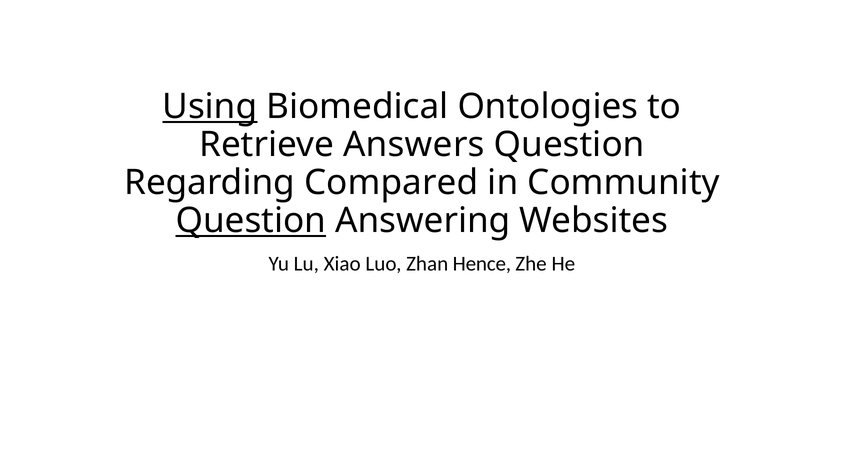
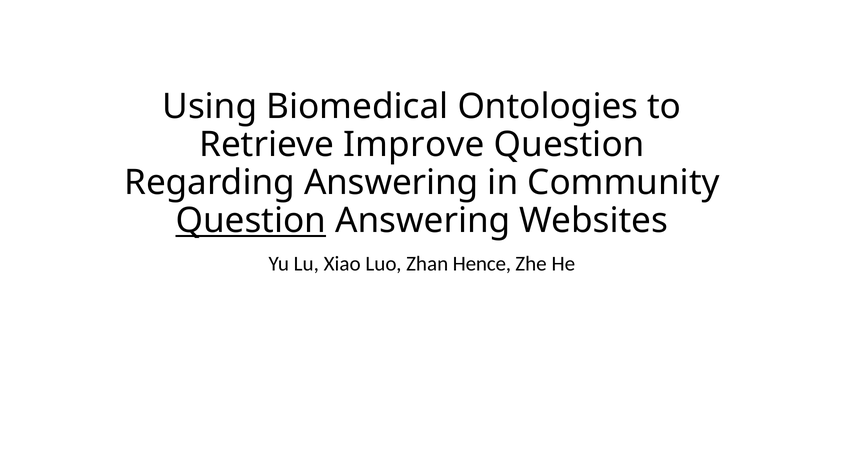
Using underline: present -> none
Answers: Answers -> Improve
Regarding Compared: Compared -> Answering
